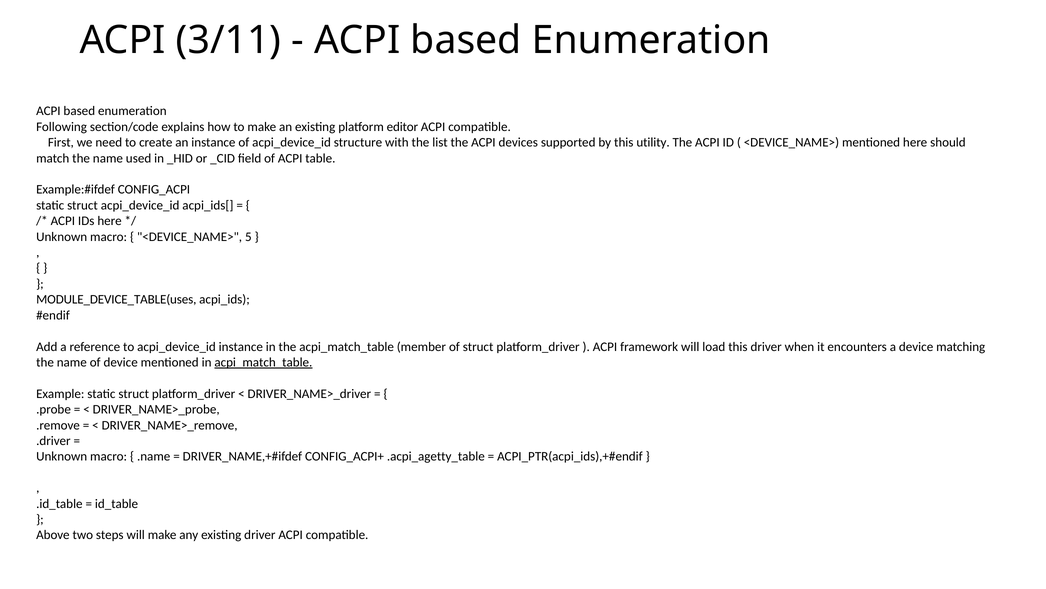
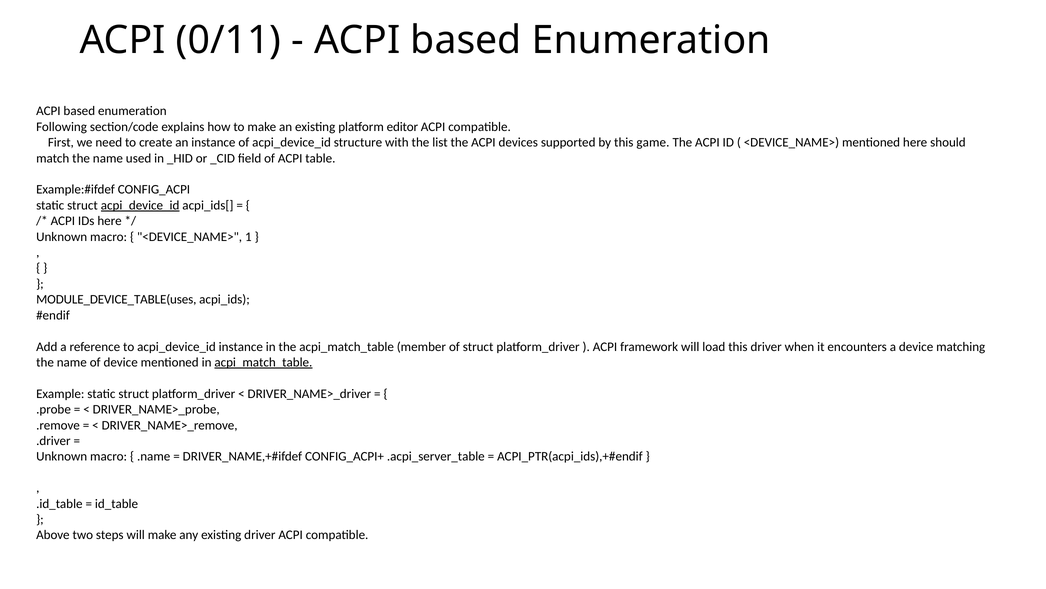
3/11: 3/11 -> 0/11
utility: utility -> game
acpi_device_id at (140, 205) underline: none -> present
5: 5 -> 1
.acpi_agetty_table: .acpi_agetty_table -> .acpi_server_table
